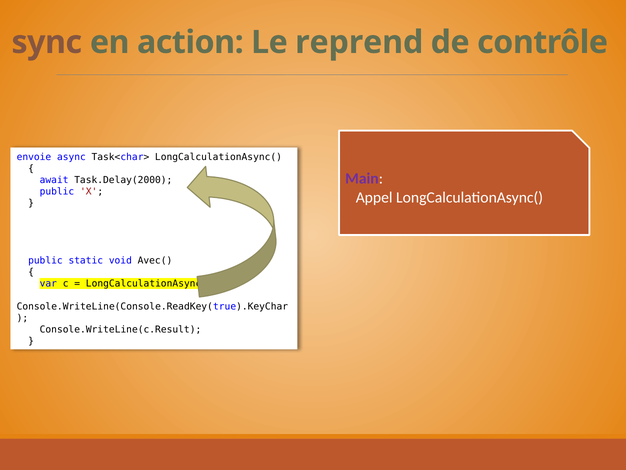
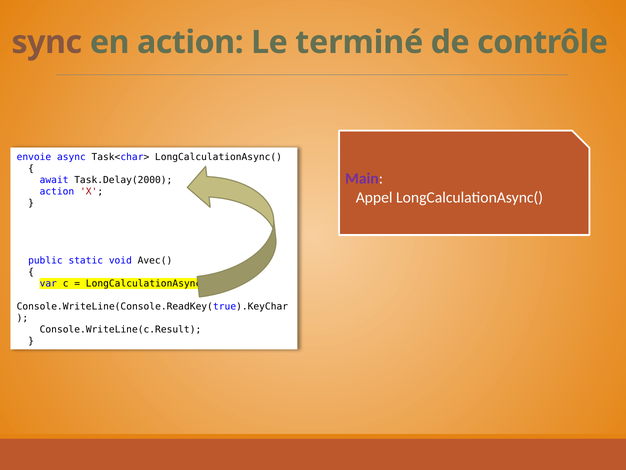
reprend: reprend -> terminé
public at (57, 191): public -> action
